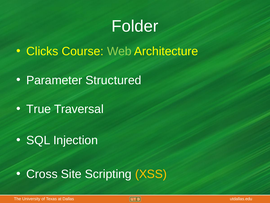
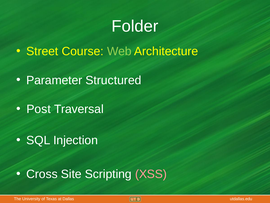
Clicks: Clicks -> Street
True: True -> Post
XSS colour: yellow -> pink
